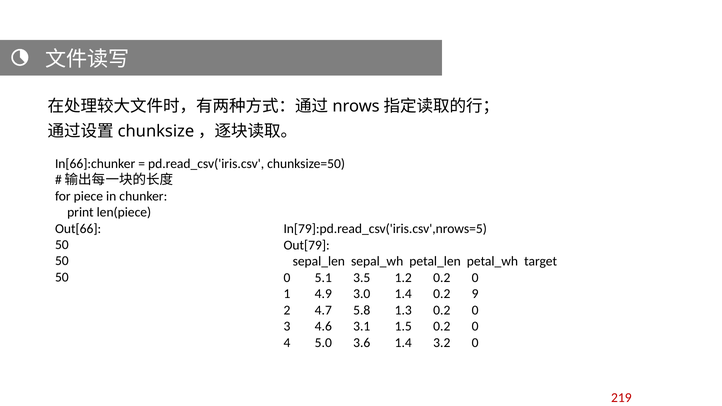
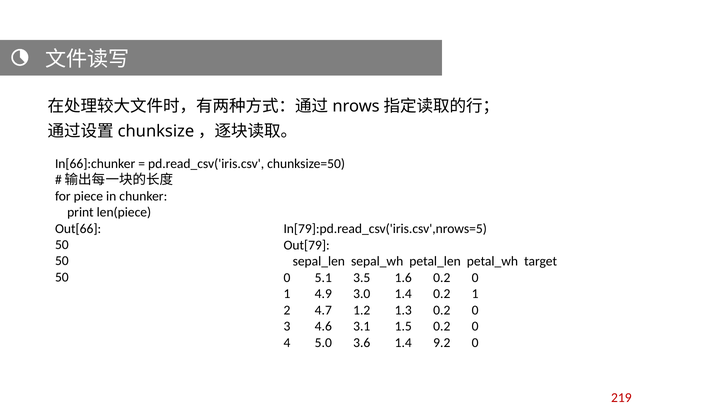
1.2: 1.2 -> 1.6
0.2 9: 9 -> 1
5.8: 5.8 -> 1.2
3.2: 3.2 -> 9.2
